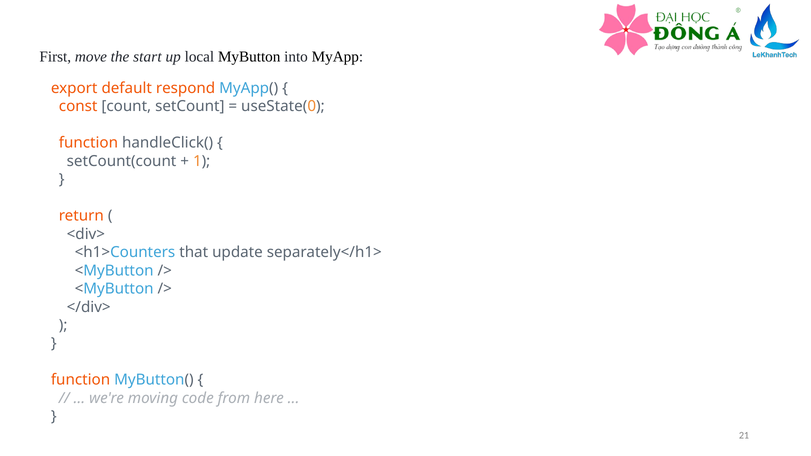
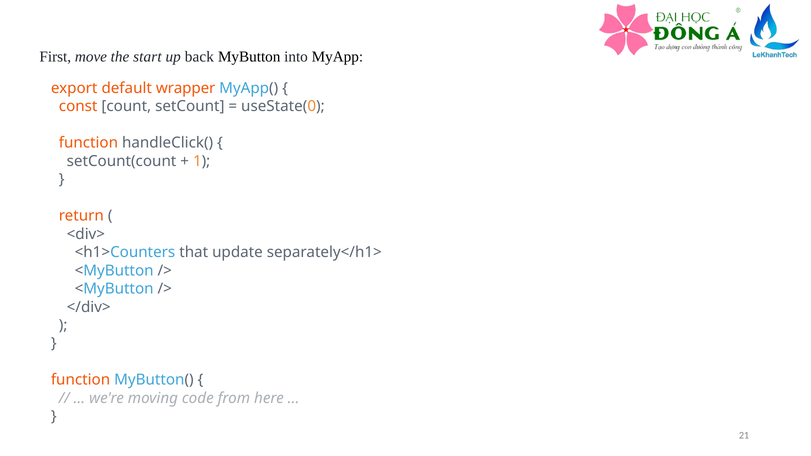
local: local -> back
respond: respond -> wrapper
